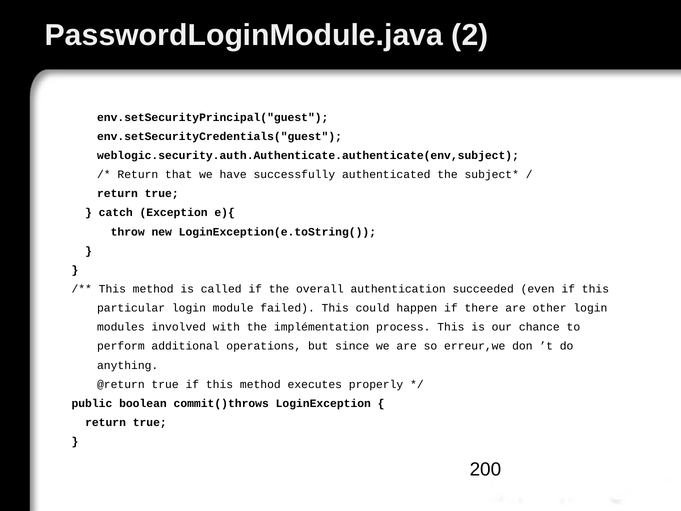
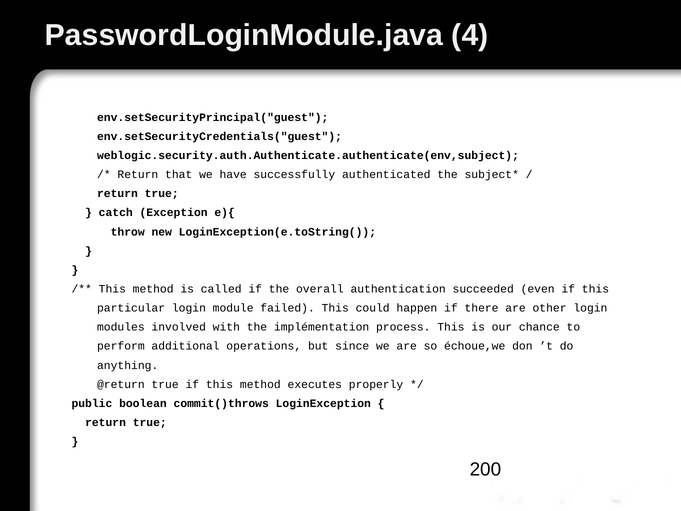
2: 2 -> 4
erreur,we: erreur,we -> échoue,we
